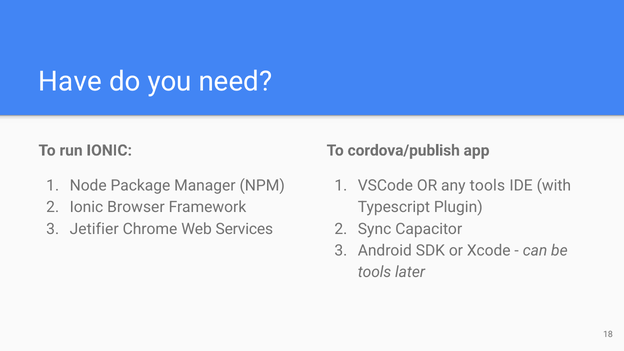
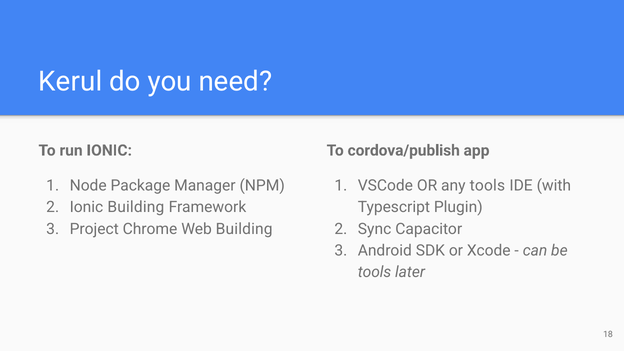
Have: Have -> Kerul
Ionic Browser: Browser -> Building
Jetifier: Jetifier -> Project
Web Services: Services -> Building
